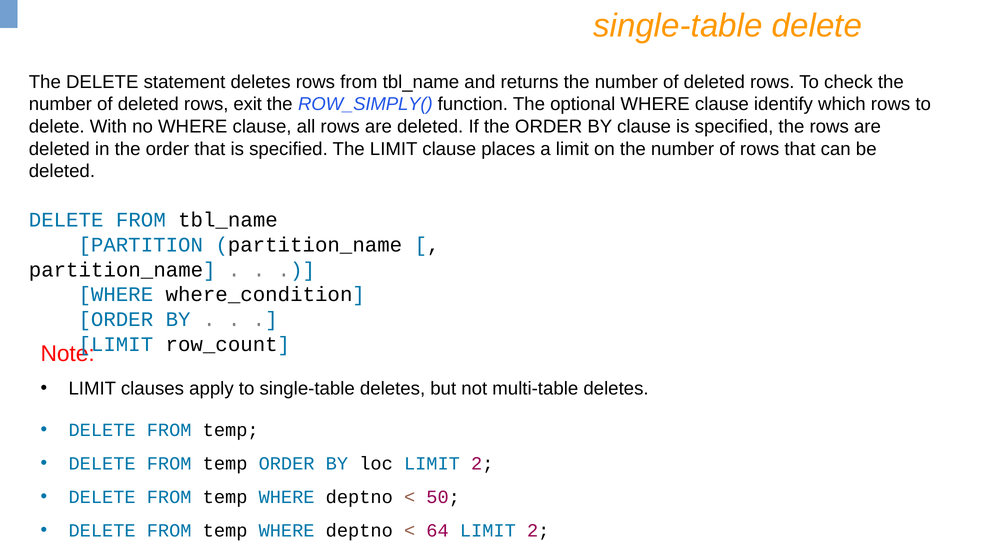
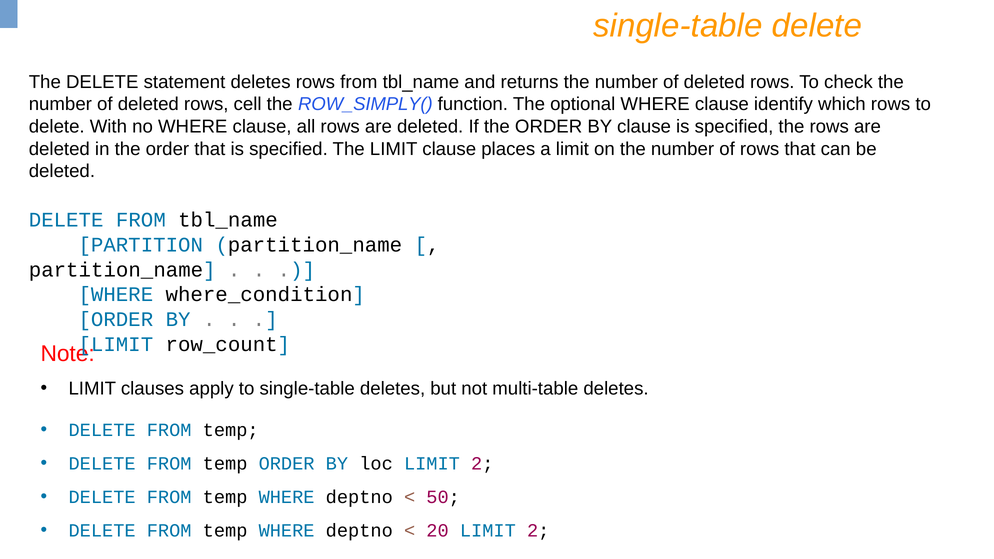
exit: exit -> cell
64: 64 -> 20
